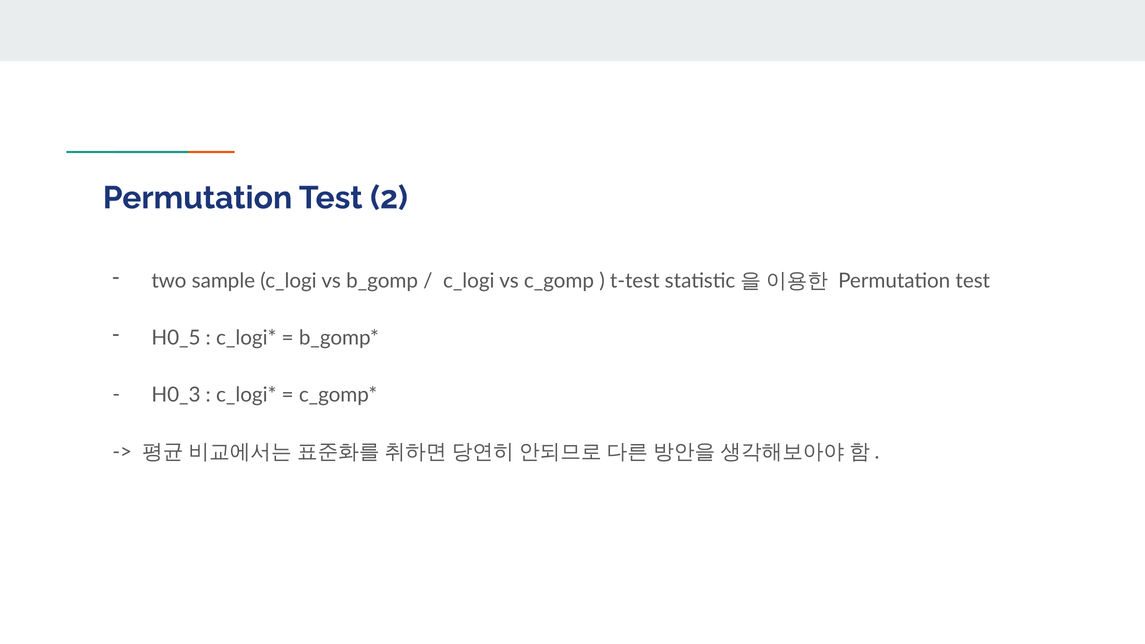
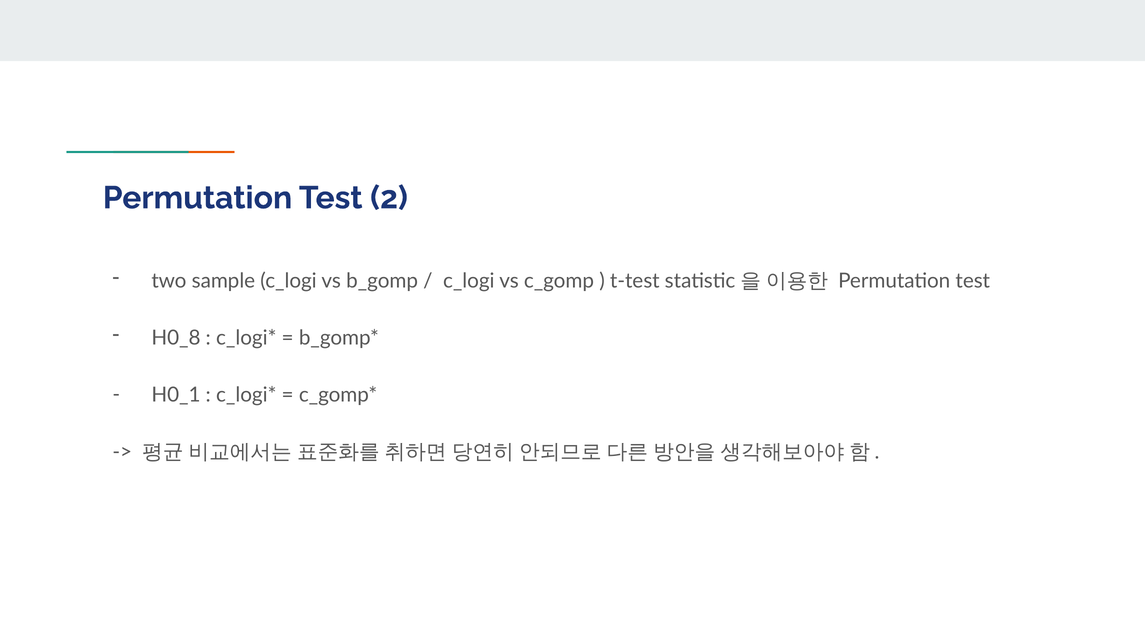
H0_5: H0_5 -> H0_8
H0_3: H0_3 -> H0_1
